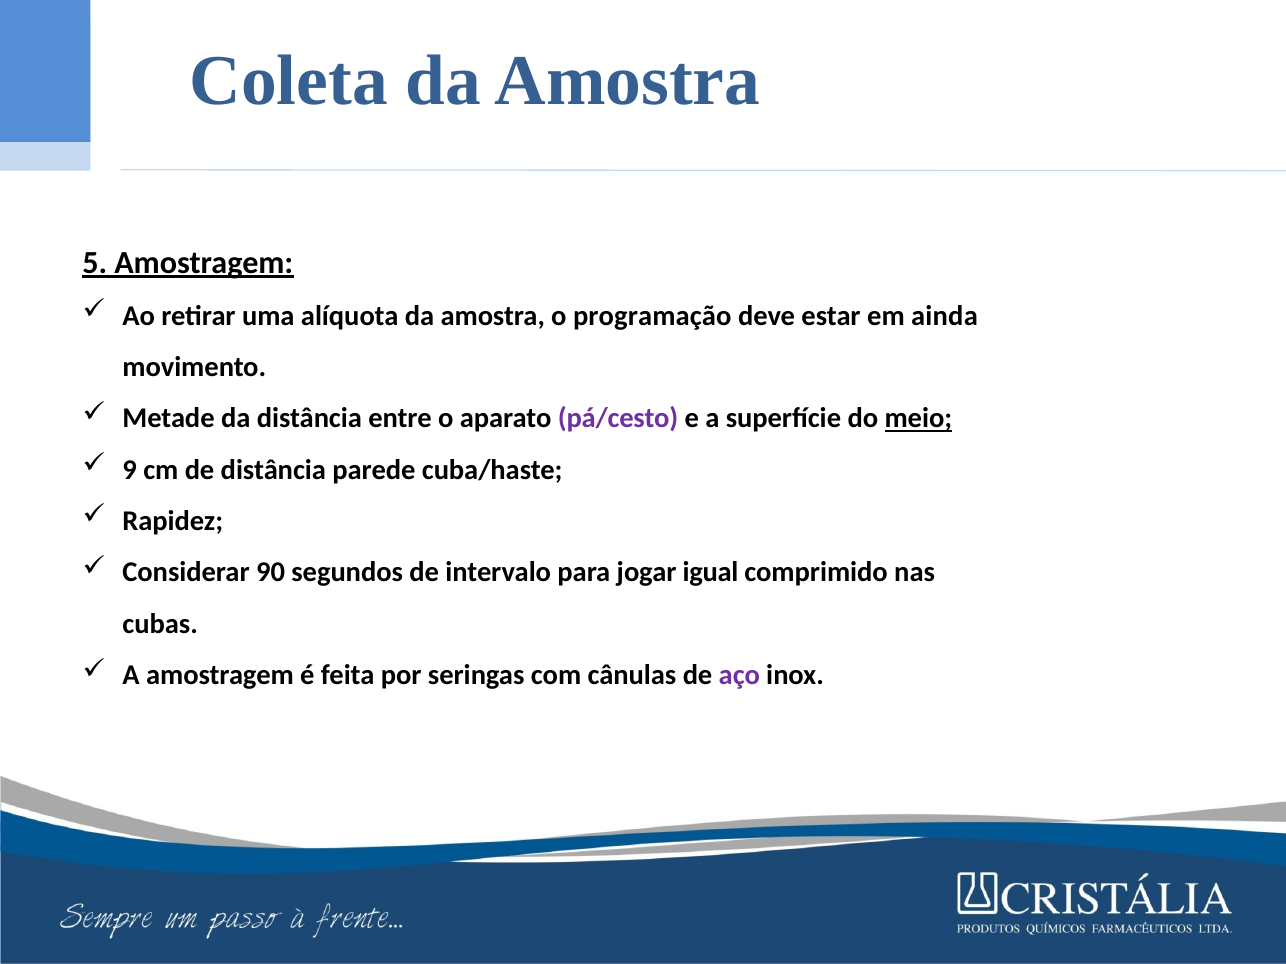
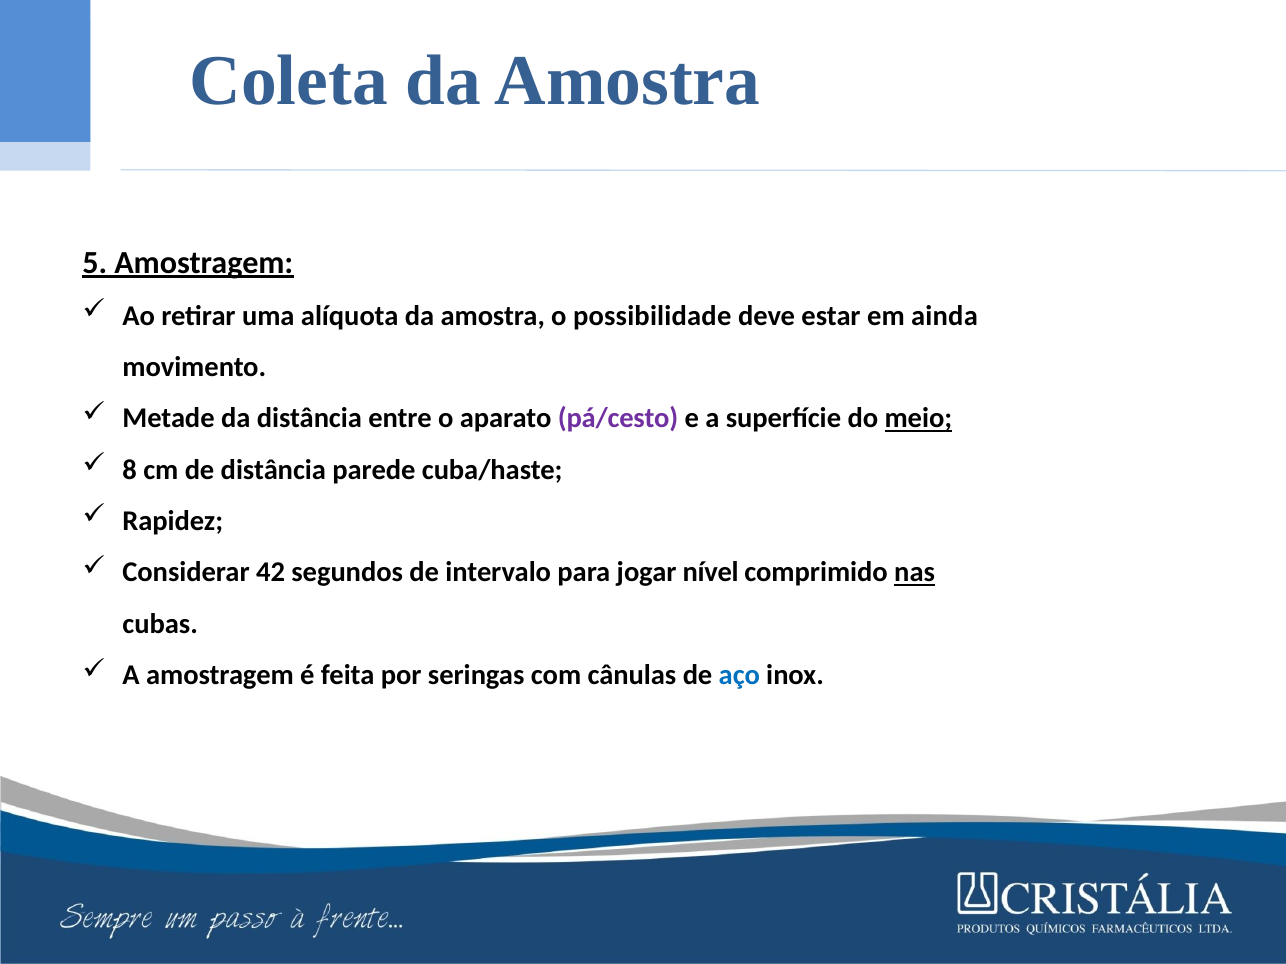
programação: programação -> possibilidade
9: 9 -> 8
90: 90 -> 42
igual: igual -> nível
nas underline: none -> present
aço colour: purple -> blue
